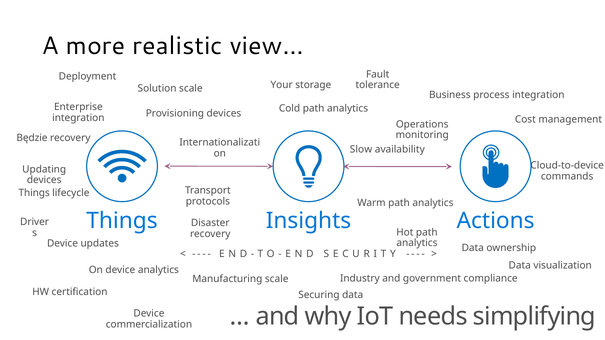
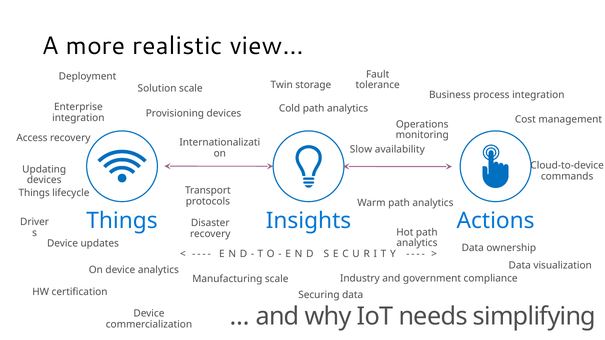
Your: Your -> Twin
Będzie: Będzie -> Access
